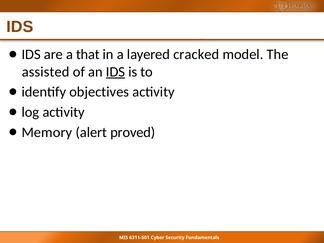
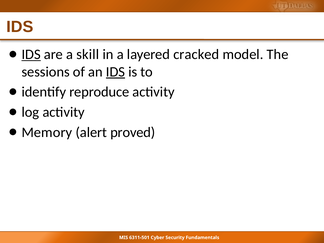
IDS at (31, 54) underline: none -> present
that: that -> skill
assisted: assisted -> sessions
objectives: objectives -> reproduce
